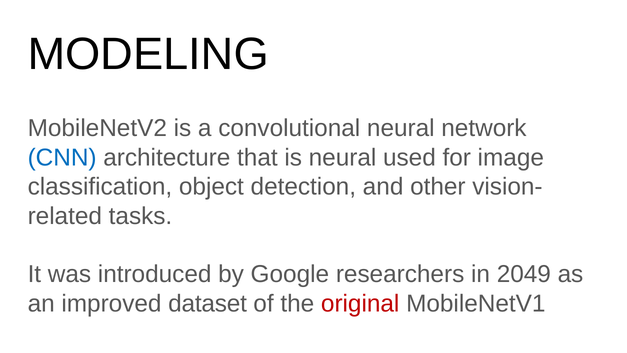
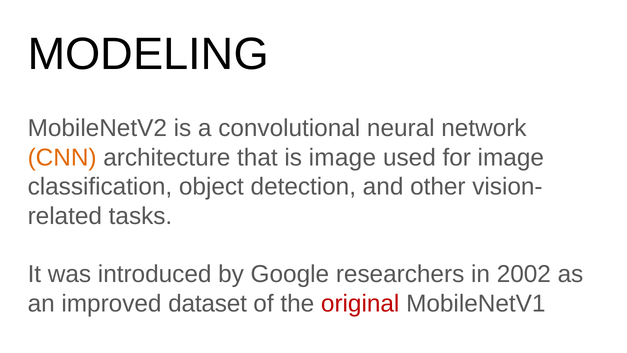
CNN colour: blue -> orange
is neural: neural -> image
2049: 2049 -> 2002
